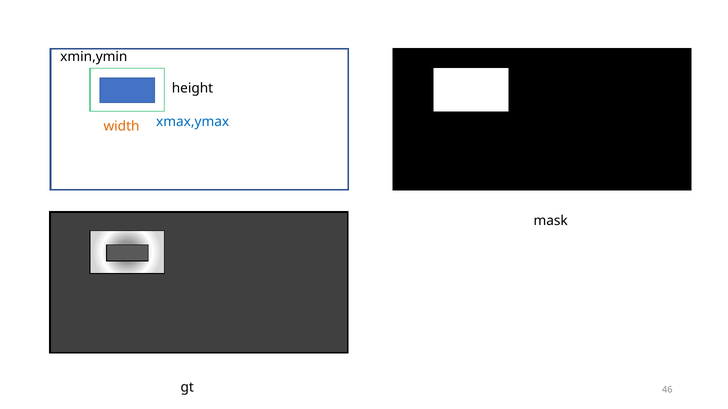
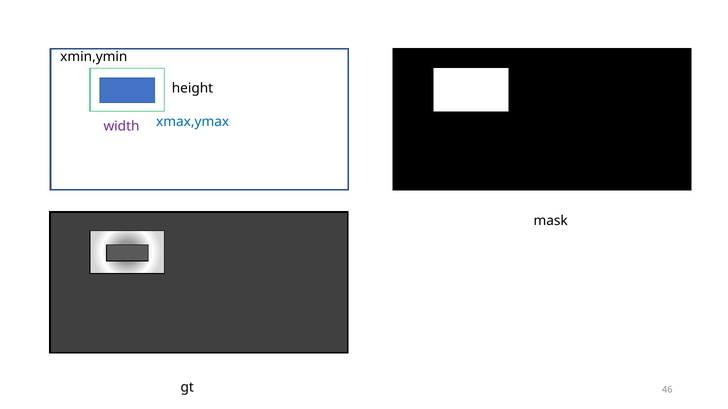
width colour: orange -> purple
